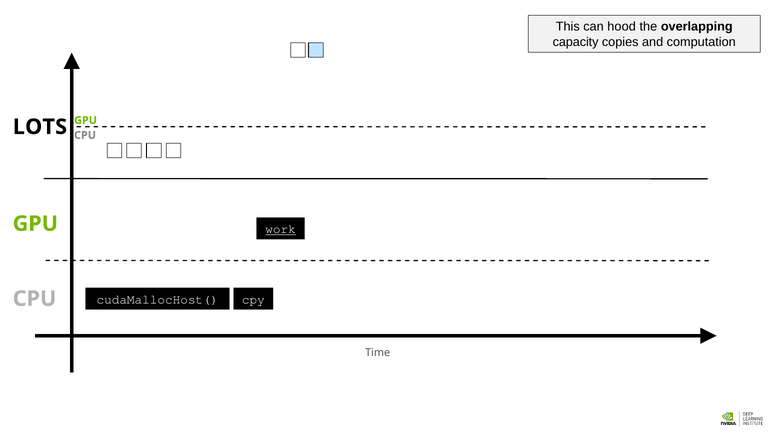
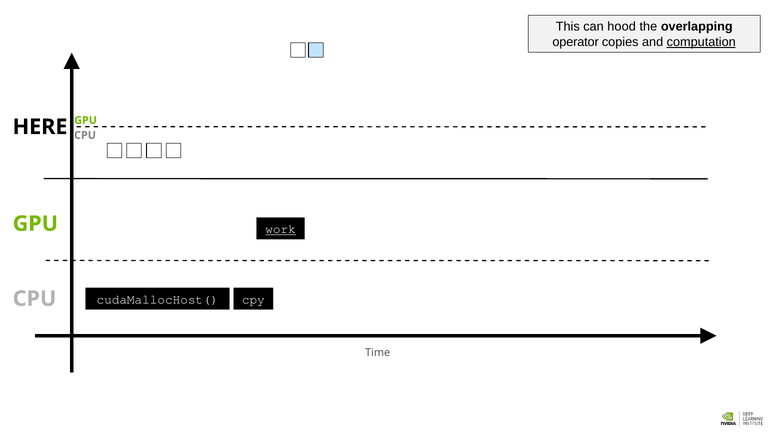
capacity: capacity -> operator
computation underline: none -> present
LOTS: LOTS -> HERE
